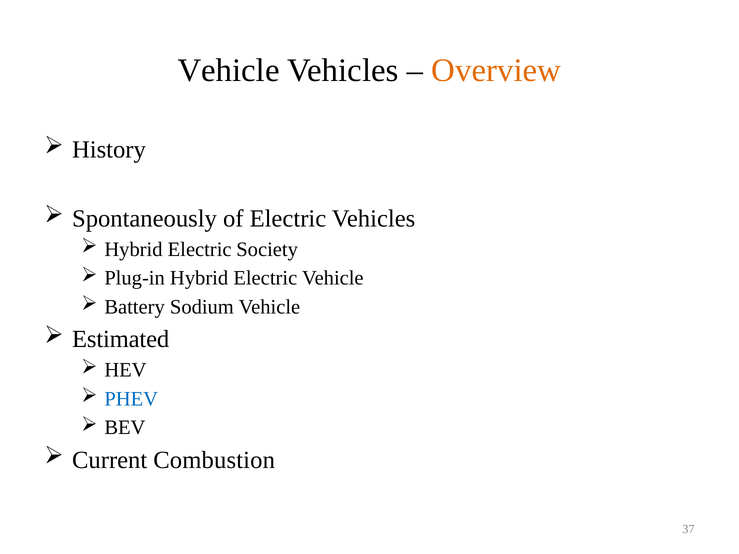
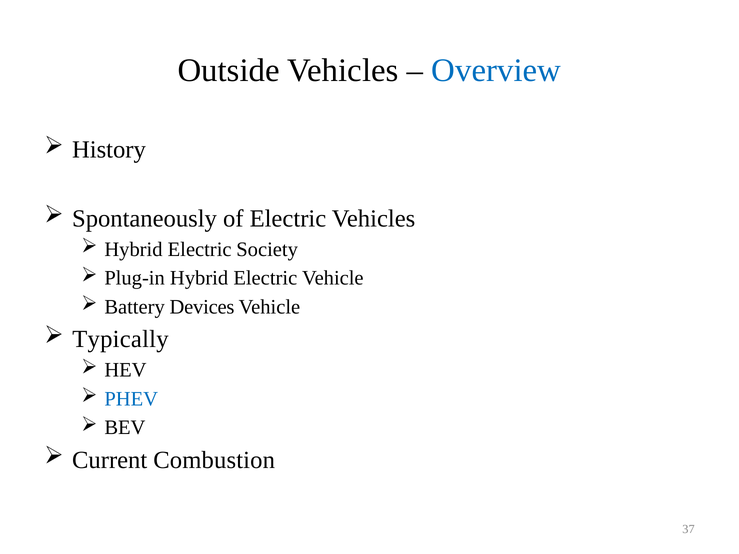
Vehicle at (229, 71): Vehicle -> Outside
Overview colour: orange -> blue
Sodium: Sodium -> Devices
Estimated: Estimated -> Typically
